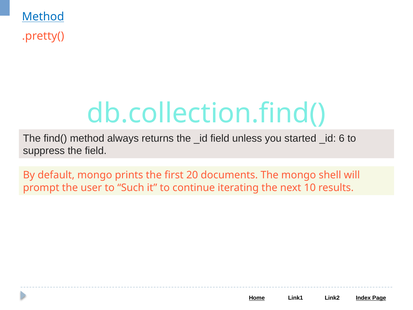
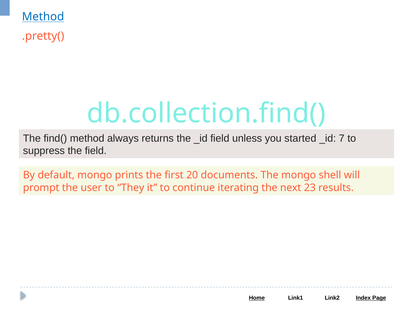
6: 6 -> 7
Such: Such -> They
10: 10 -> 23
